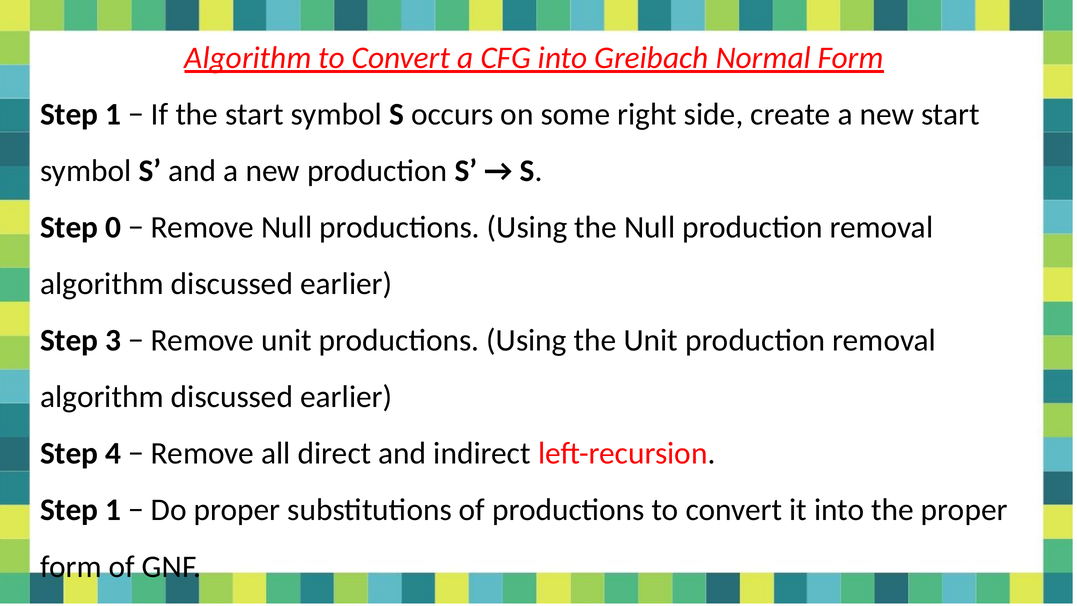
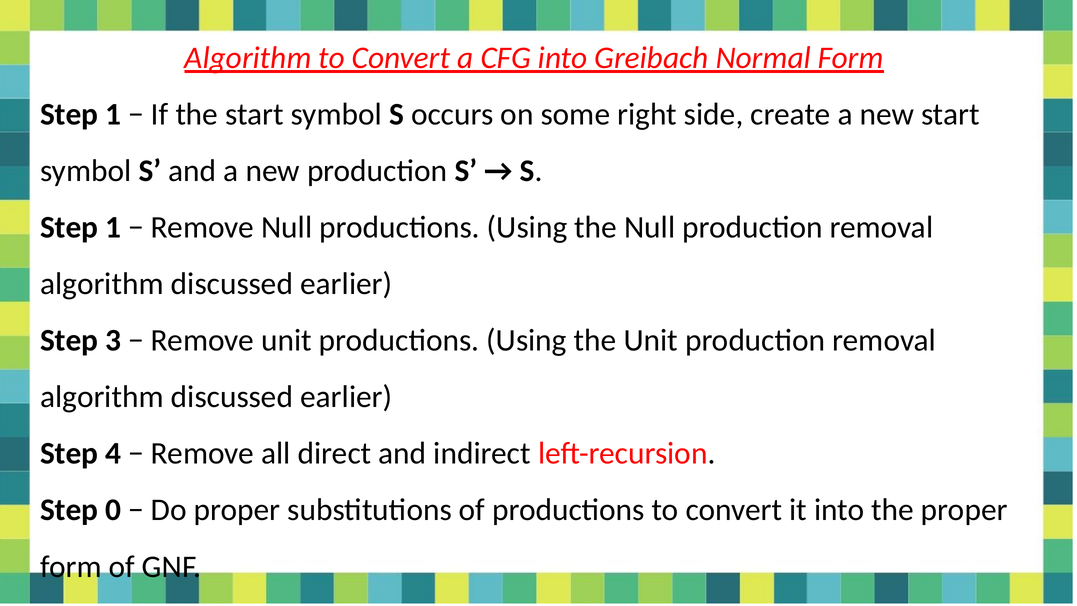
0 at (113, 227): 0 -> 1
1 at (113, 510): 1 -> 0
